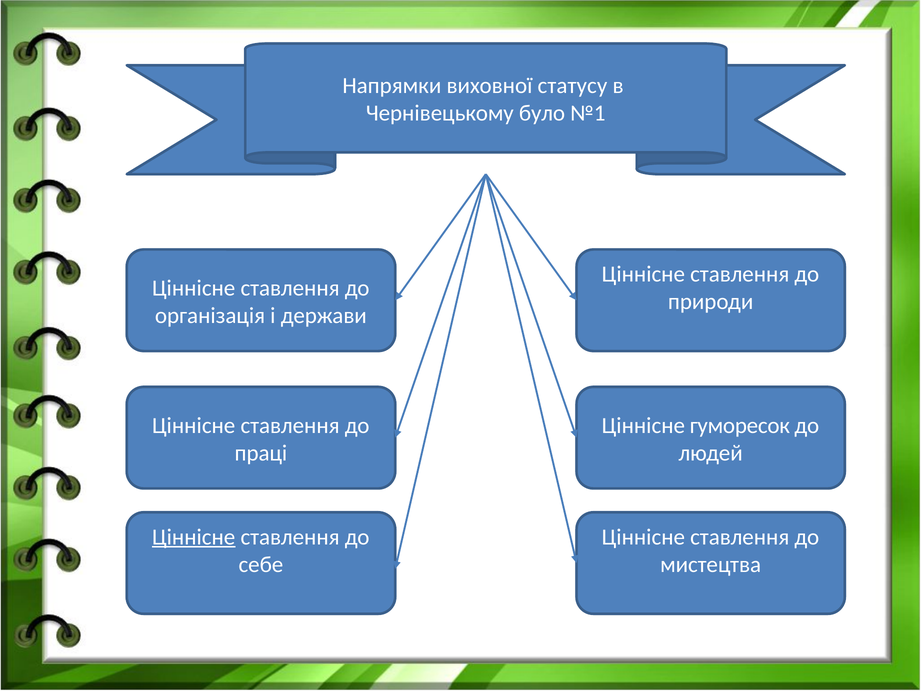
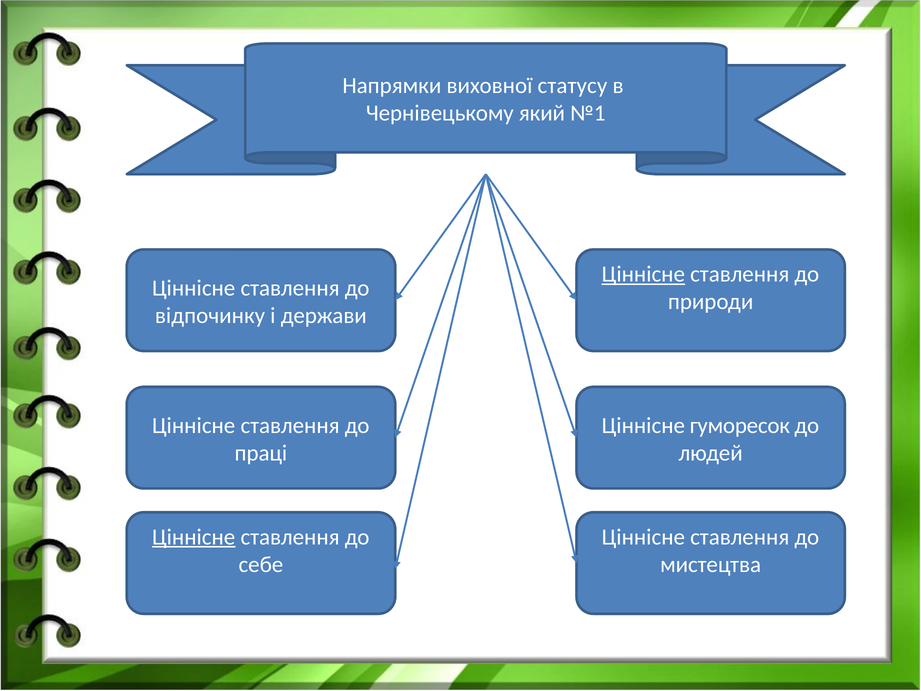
було: було -> який
Ціннісне at (643, 274) underline: none -> present
організація: організація -> відпочинку
